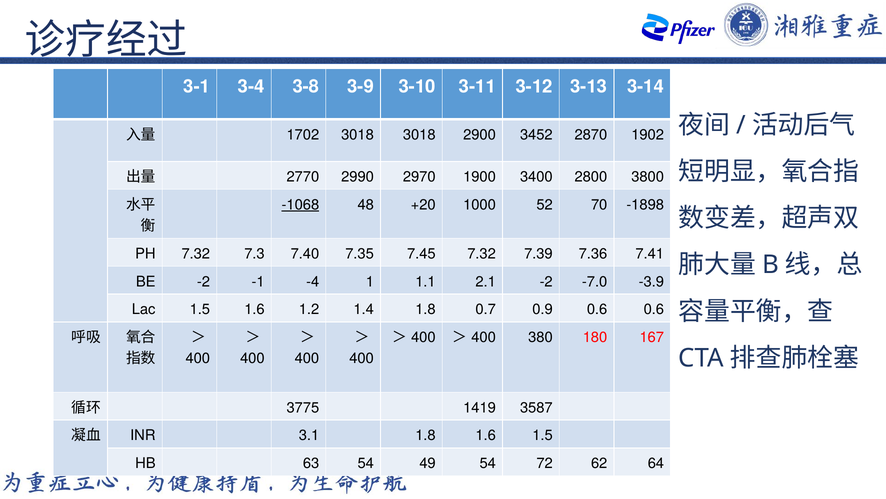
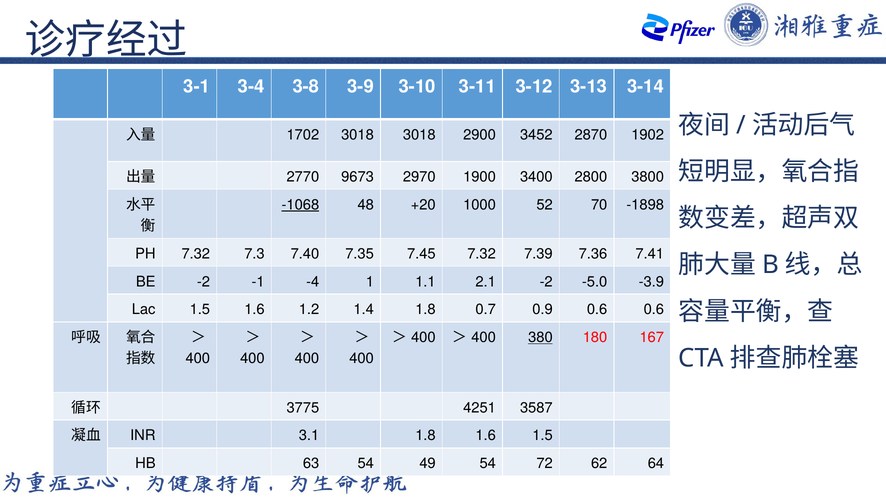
2990: 2990 -> 9673
-7.0: -7.0 -> -5.0
380 underline: none -> present
1419: 1419 -> 4251
